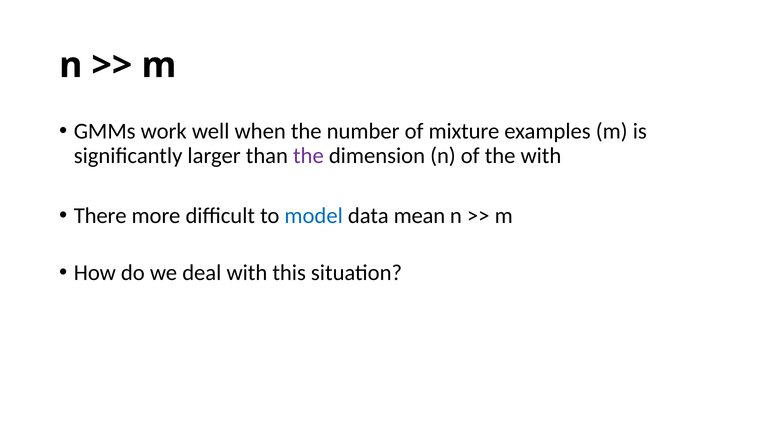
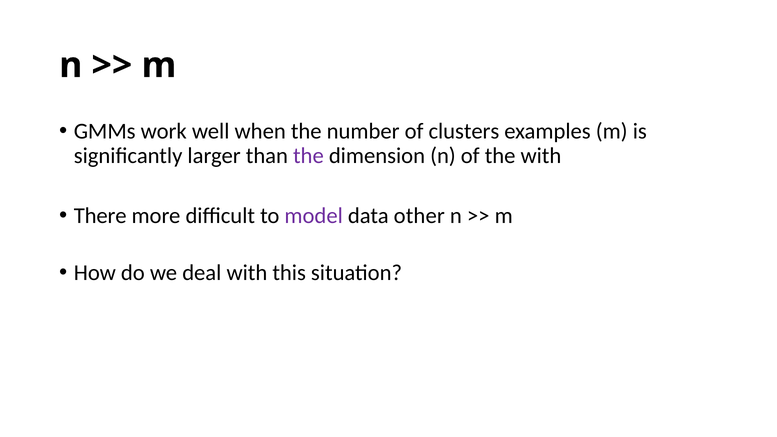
mixture: mixture -> clusters
model colour: blue -> purple
mean: mean -> other
